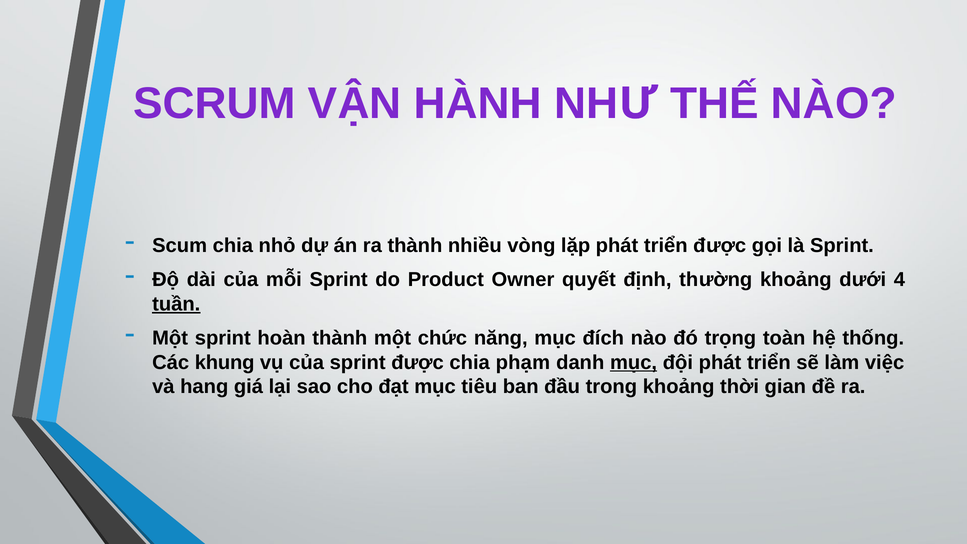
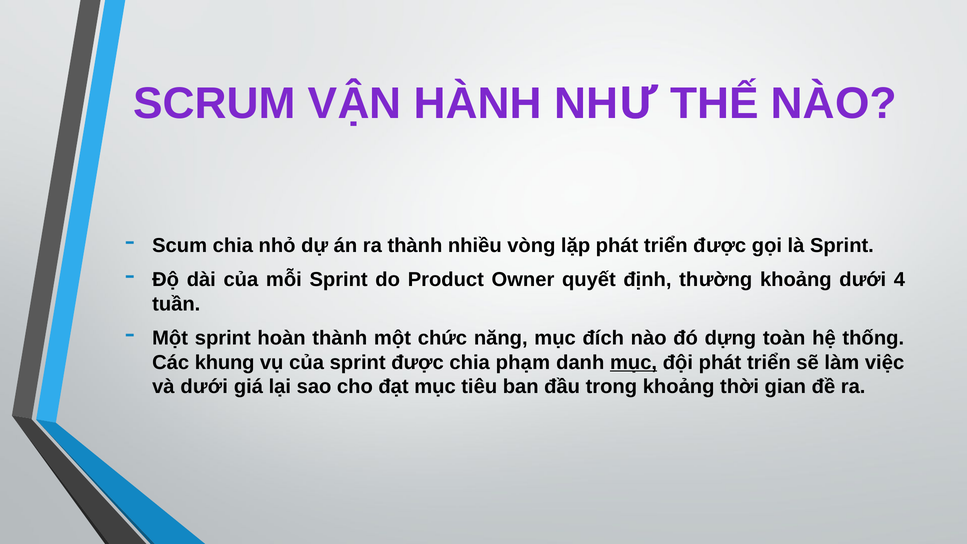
tuần underline: present -> none
trọng: trọng -> dựng
và hang: hang -> dưới
